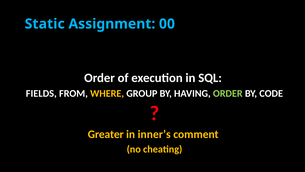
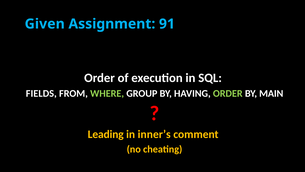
Static: Static -> Given
00: 00 -> 91
WHERE colour: yellow -> light green
CODE: CODE -> MAIN
Greater: Greater -> Leading
